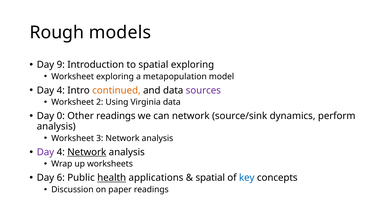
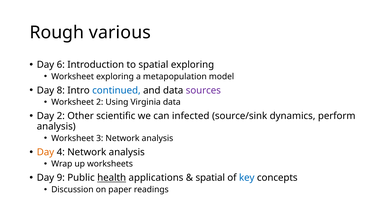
models: models -> various
9: 9 -> 6
4 at (61, 90): 4 -> 8
continued colour: orange -> blue
Day 0: 0 -> 2
Other readings: readings -> scientific
can network: network -> infected
Day at (45, 152) colour: purple -> orange
Network at (87, 152) underline: present -> none
6: 6 -> 9
